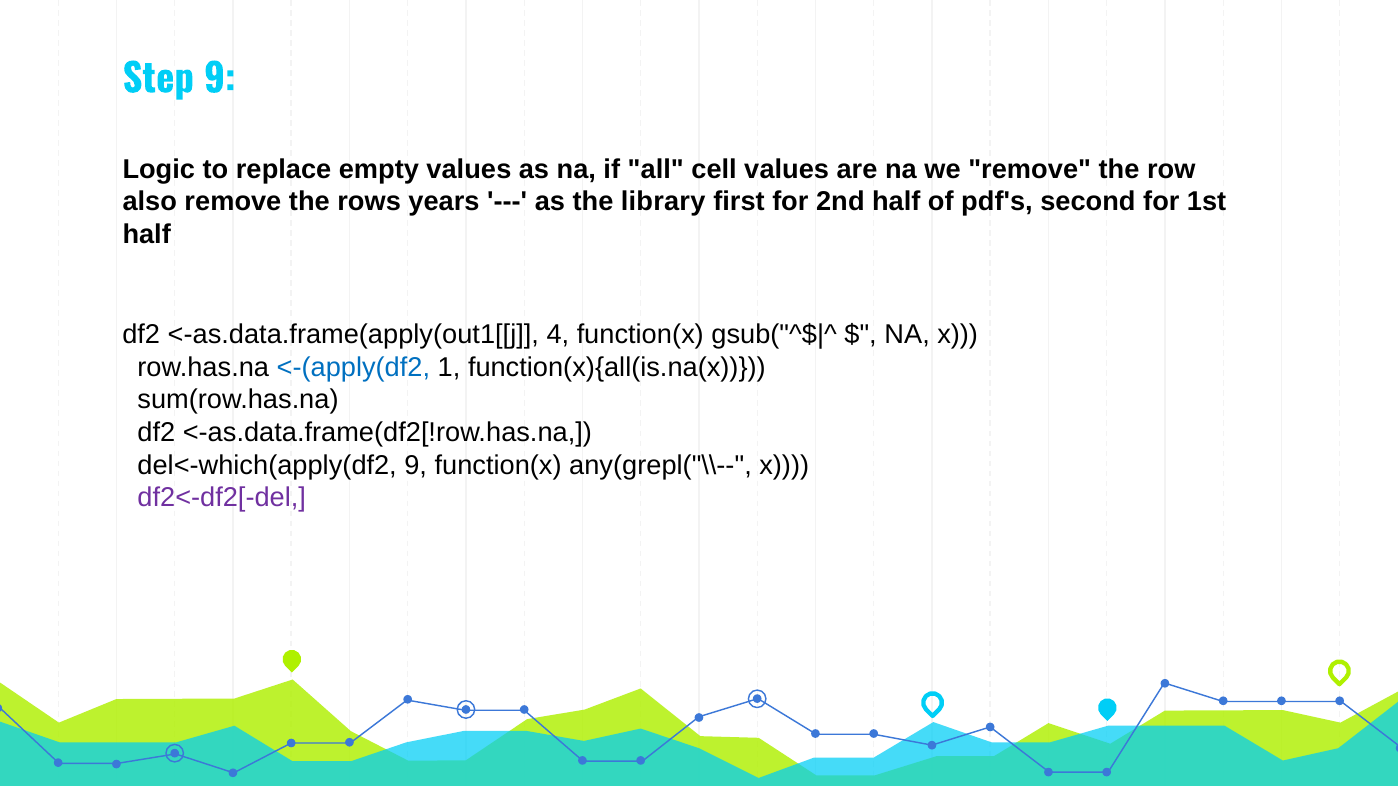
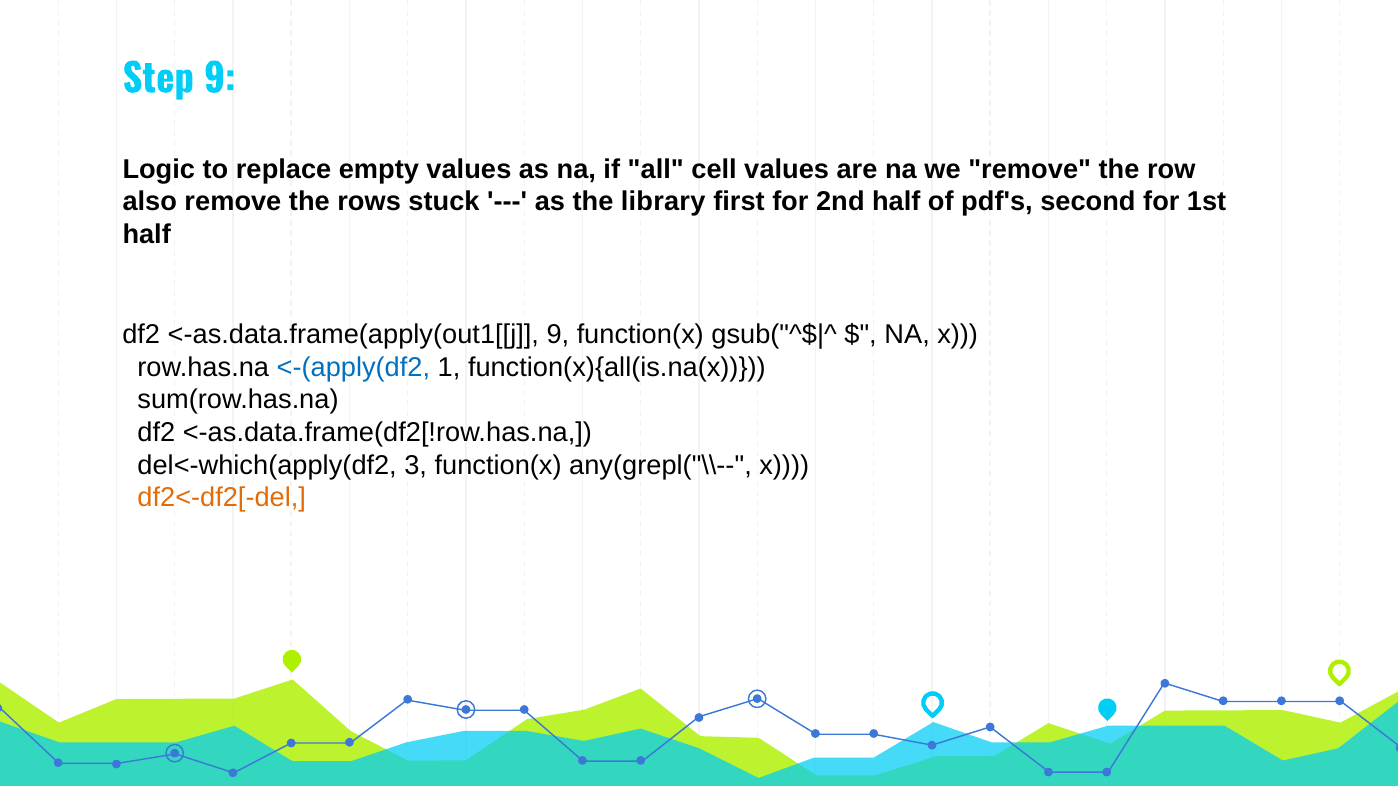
years: years -> stuck
<-as.data.frame(apply(out1[[j 4: 4 -> 9
del<-which(apply(df2 9: 9 -> 3
df2<-df2[-del colour: purple -> orange
